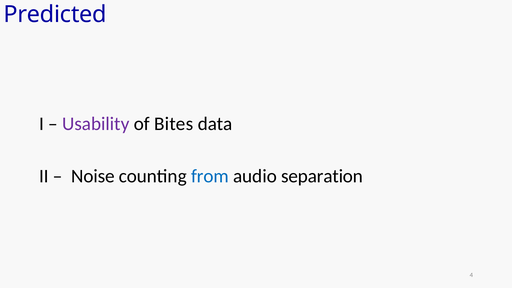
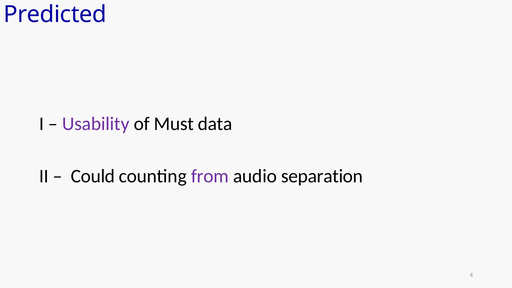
Bites: Bites -> Must
Noise: Noise -> Could
from colour: blue -> purple
